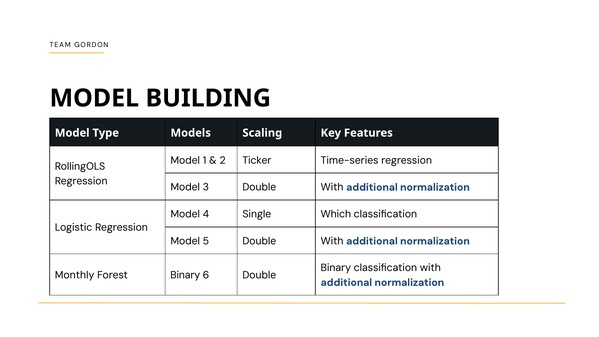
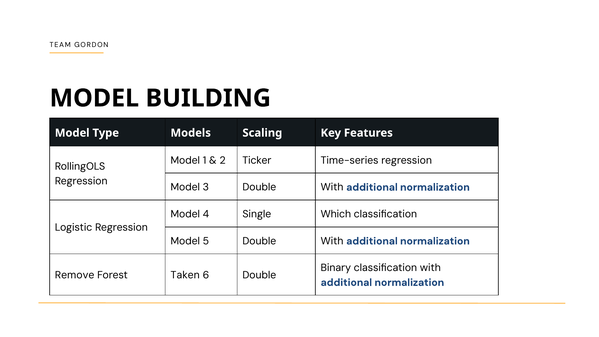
Monthly: Monthly -> Remove
Forest Binary: Binary -> Taken
